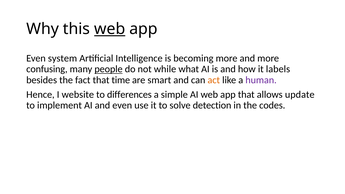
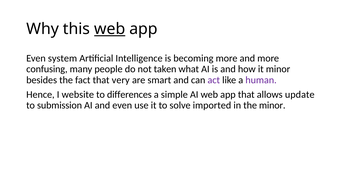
people underline: present -> none
while: while -> taken
it labels: labels -> minor
time: time -> very
act colour: orange -> purple
implement: implement -> submission
detection: detection -> imported
the codes: codes -> minor
